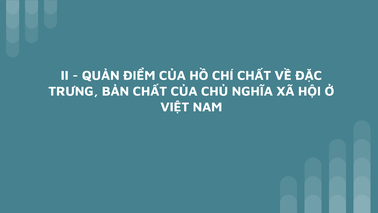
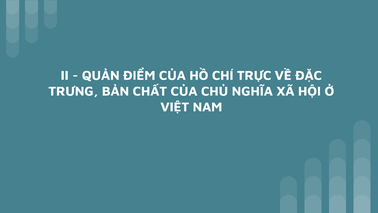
CHÍ CHẤT: CHẤT -> TRỰC
